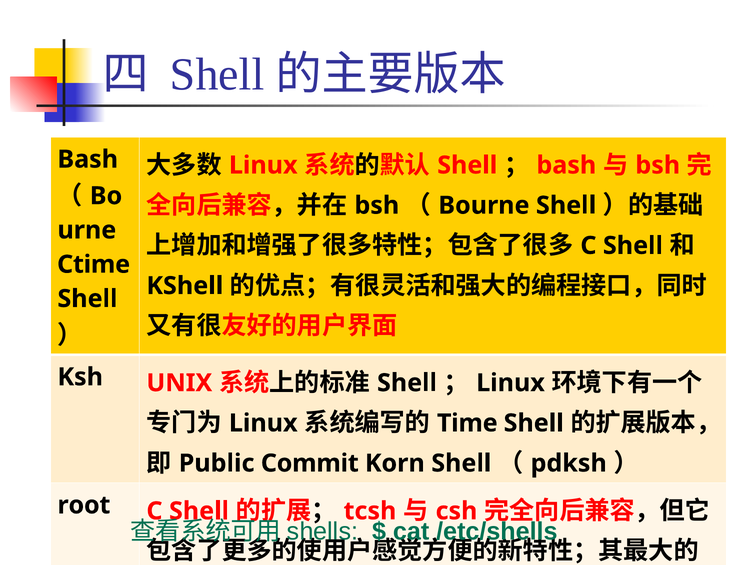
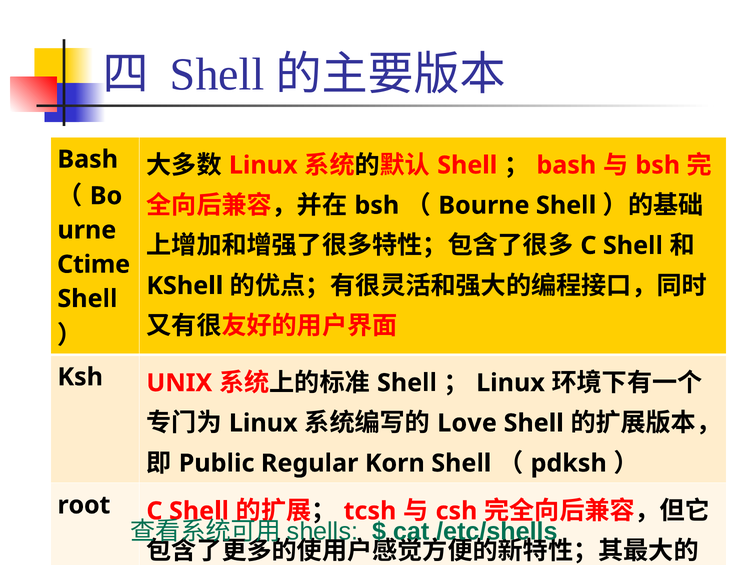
Time: Time -> Love
Commit: Commit -> Regular
